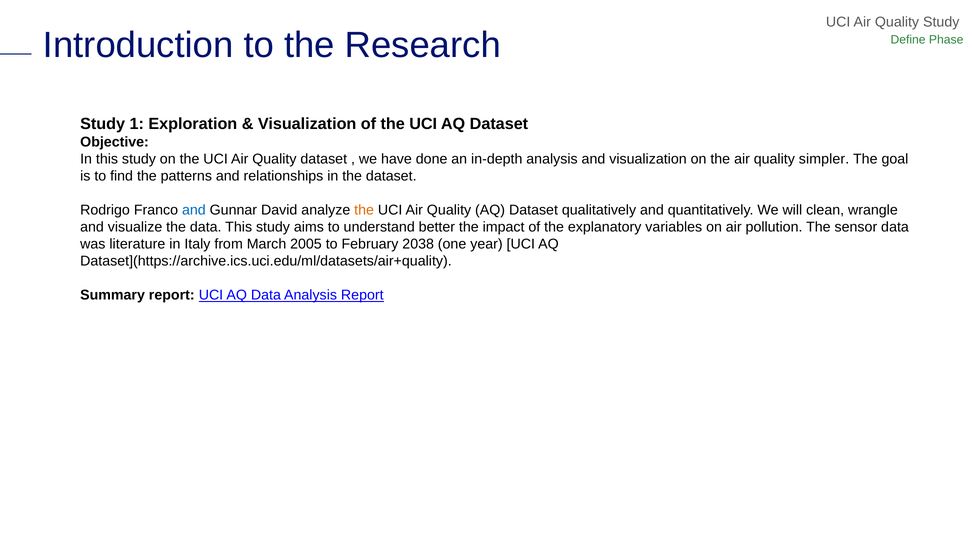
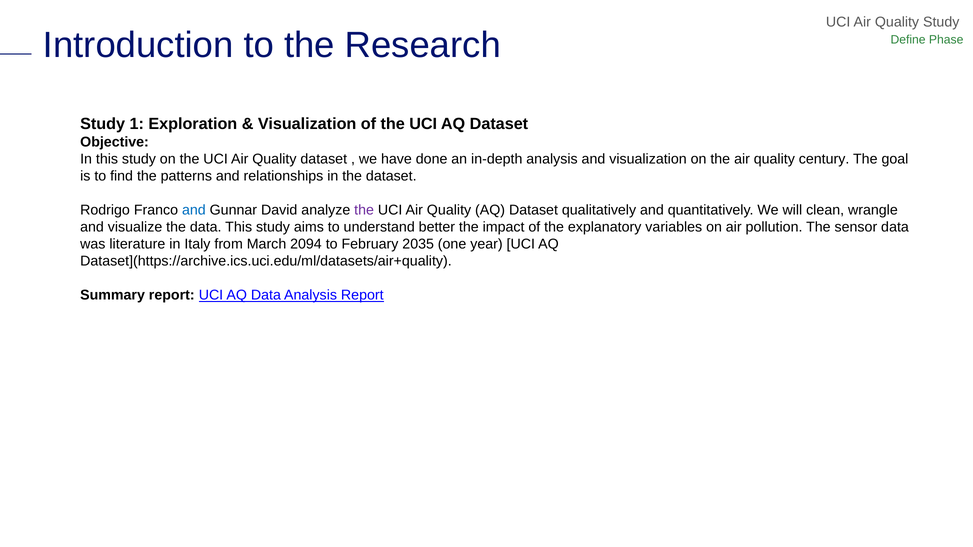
simpler: simpler -> century
the at (364, 210) colour: orange -> purple
2005: 2005 -> 2094
2038: 2038 -> 2035
